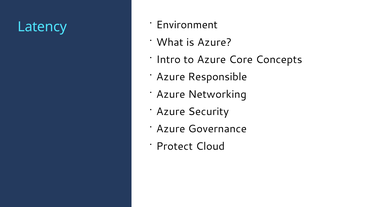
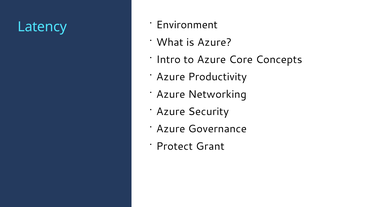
Responsible: Responsible -> Productivity
Cloud: Cloud -> Grant
